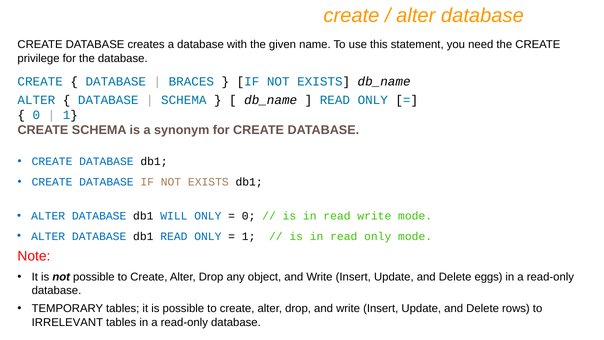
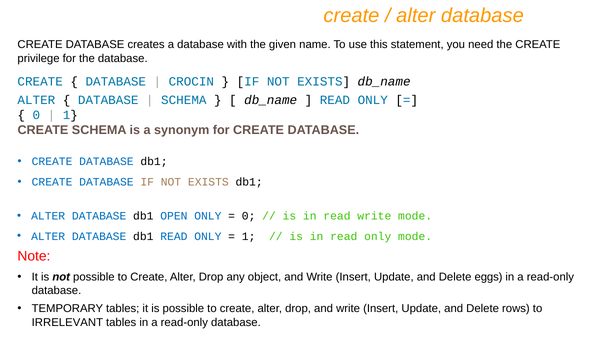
BRACES: BRACES -> CROCIN
WILL: WILL -> OPEN
